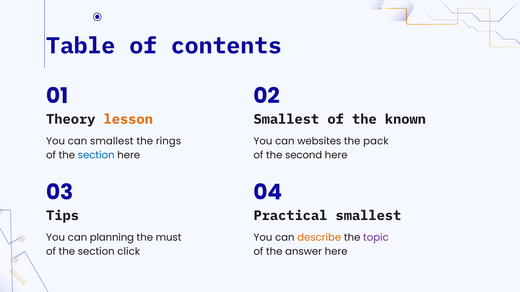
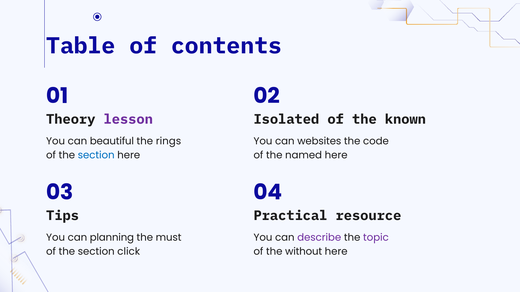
lesson colour: orange -> purple
Smallest at (286, 120): Smallest -> Isolated
can smallest: smallest -> beautiful
pack: pack -> code
second: second -> named
Practical smallest: smallest -> resource
describe colour: orange -> purple
answer: answer -> without
